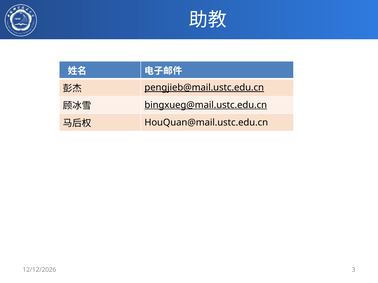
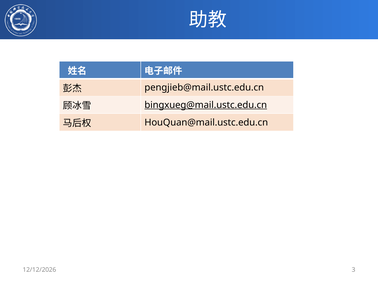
pengjieb@mail.ustc.edu.cn underline: present -> none
